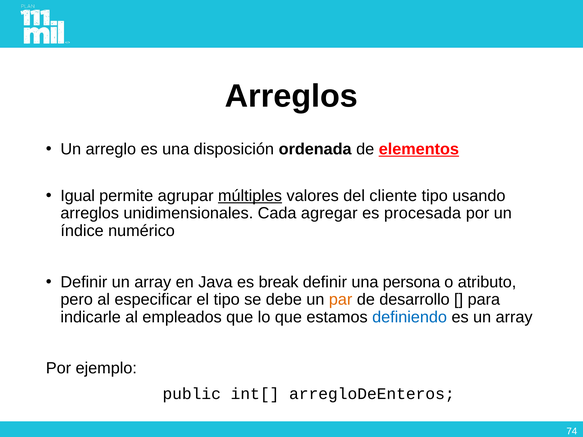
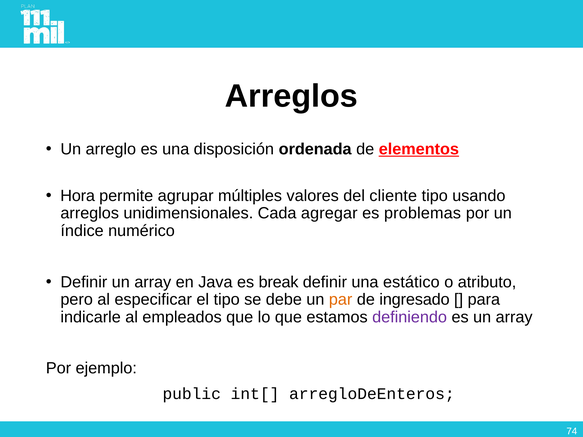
Igual: Igual -> Hora
múltiples underline: present -> none
procesada: procesada -> problemas
persona: persona -> estático
desarrollo: desarrollo -> ingresado
definiendo colour: blue -> purple
